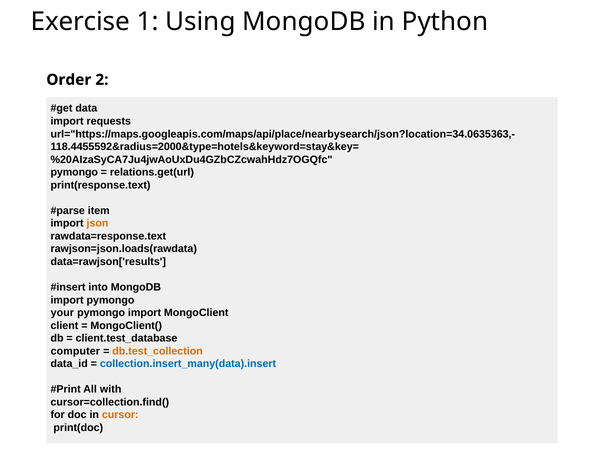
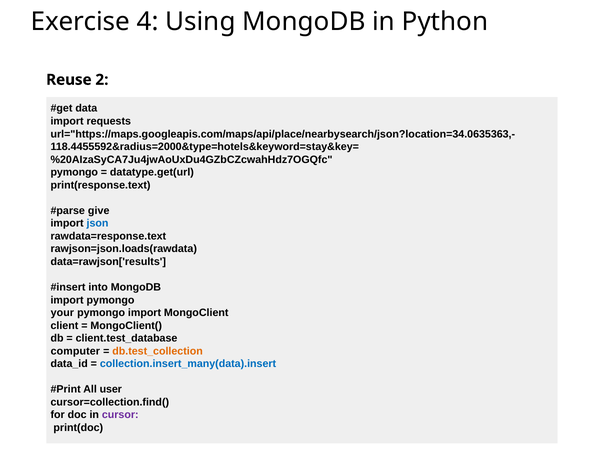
1: 1 -> 4
Order: Order -> Reuse
relations.get(url: relations.get(url -> datatype.get(url
item: item -> give
json colour: orange -> blue
with: with -> user
cursor colour: orange -> purple
